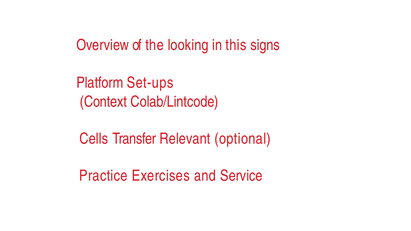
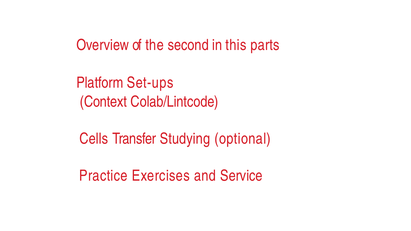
looking: looking -> second
signs: signs -> parts
Relevant: Relevant -> Studying
